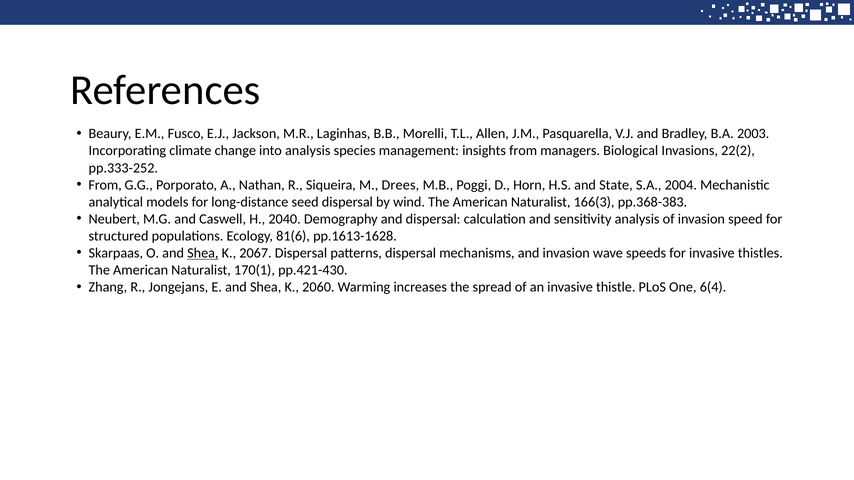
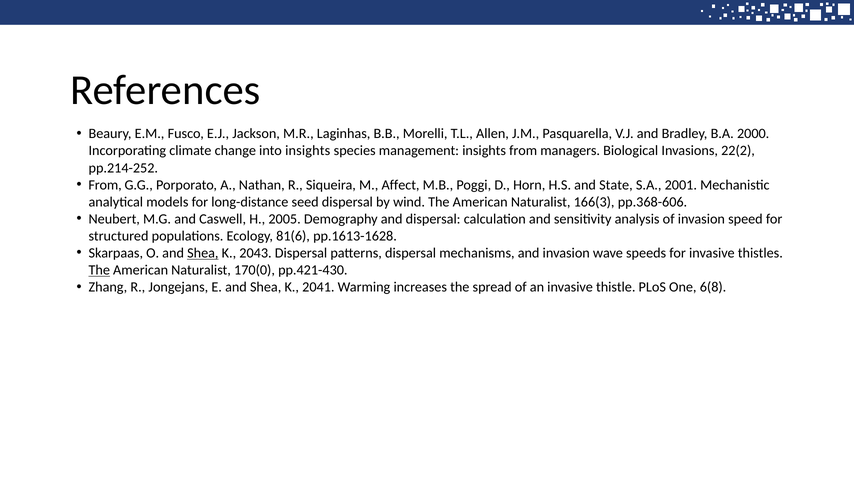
2003: 2003 -> 2000
into analysis: analysis -> insights
pp.333-252: pp.333-252 -> pp.214-252
Drees: Drees -> Affect
2004: 2004 -> 2001
pp.368-383: pp.368-383 -> pp.368-606
2040: 2040 -> 2005
2067: 2067 -> 2043
The at (99, 270) underline: none -> present
170(1: 170(1 -> 170(0
2060: 2060 -> 2041
6(4: 6(4 -> 6(8
